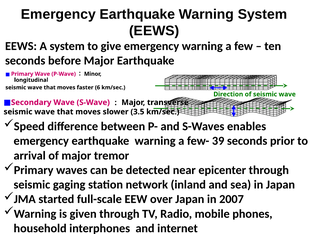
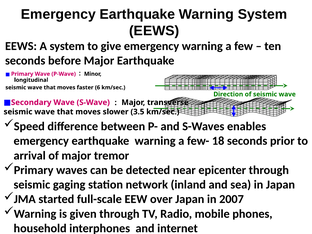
39: 39 -> 18
